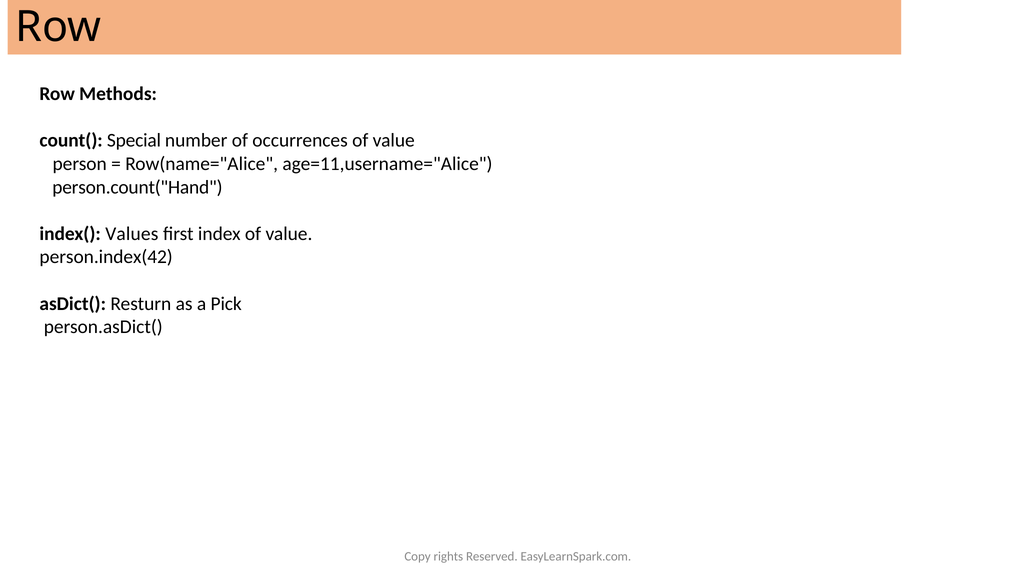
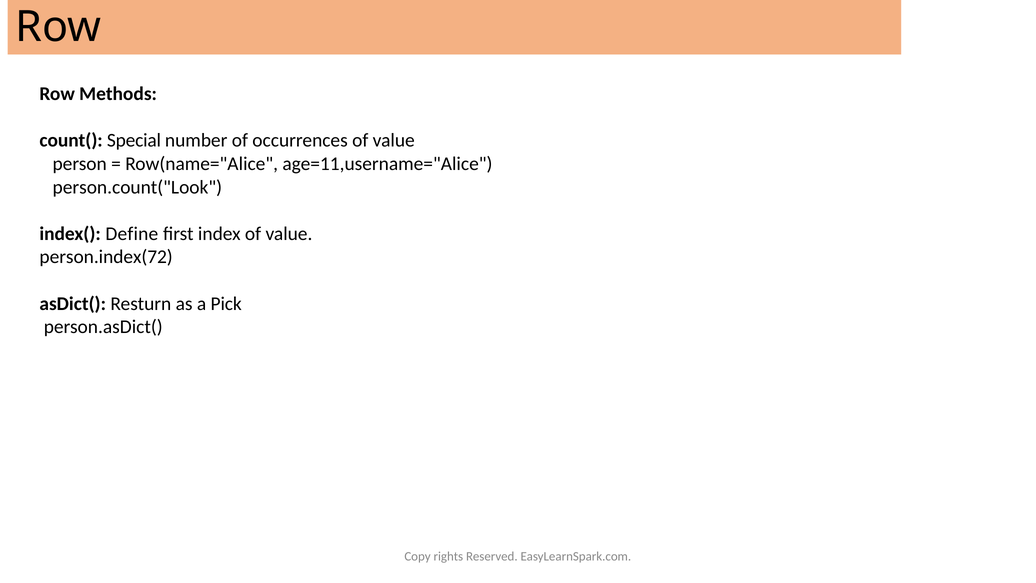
person.count("Hand: person.count("Hand -> person.count("Look
Values: Values -> Define
person.index(42: person.index(42 -> person.index(72
